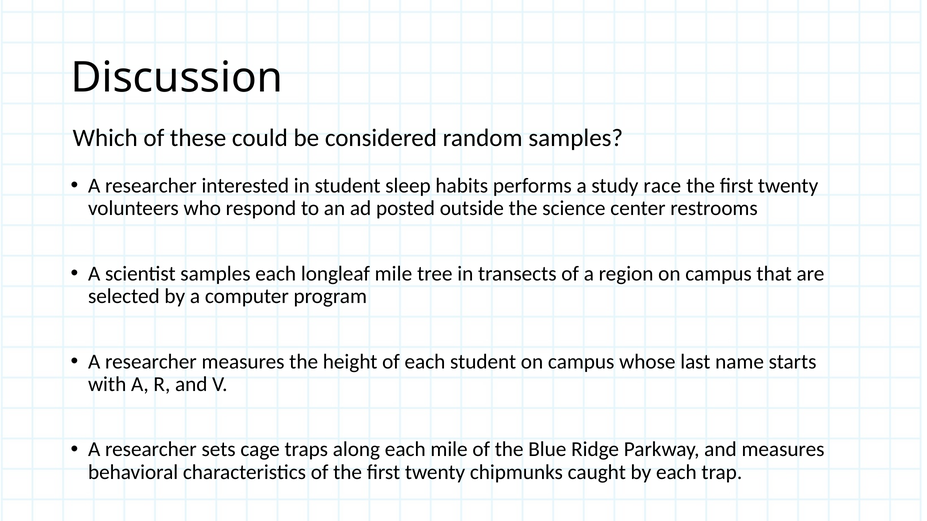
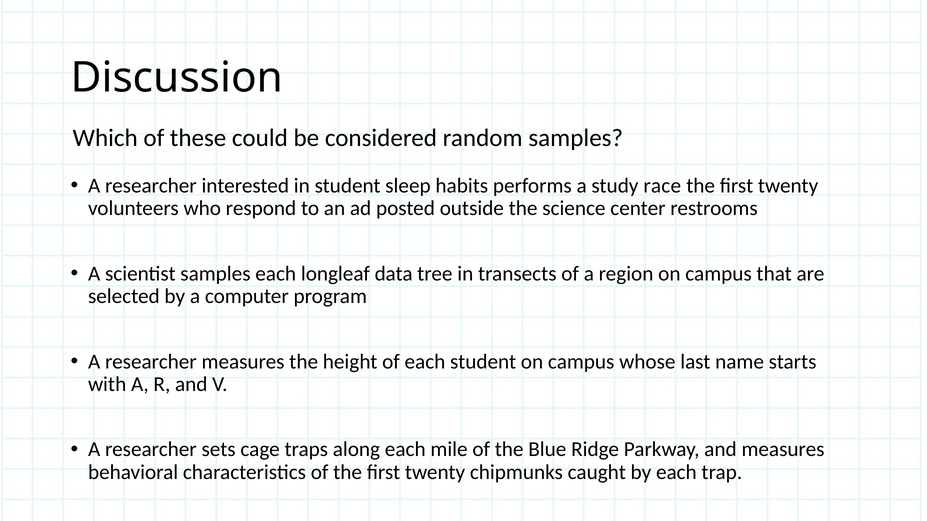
longleaf mile: mile -> data
